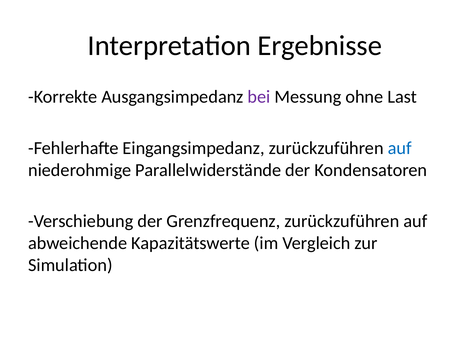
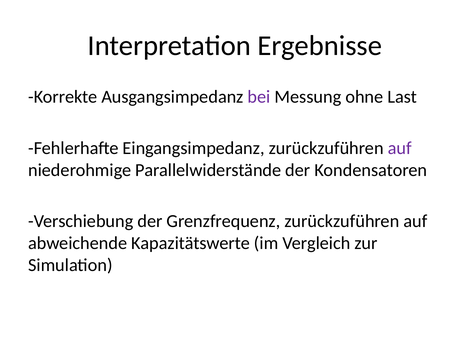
auf at (400, 148) colour: blue -> purple
